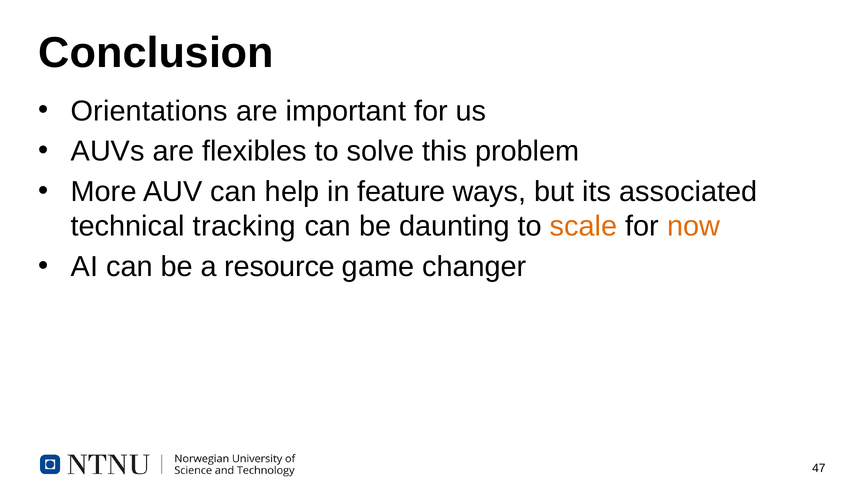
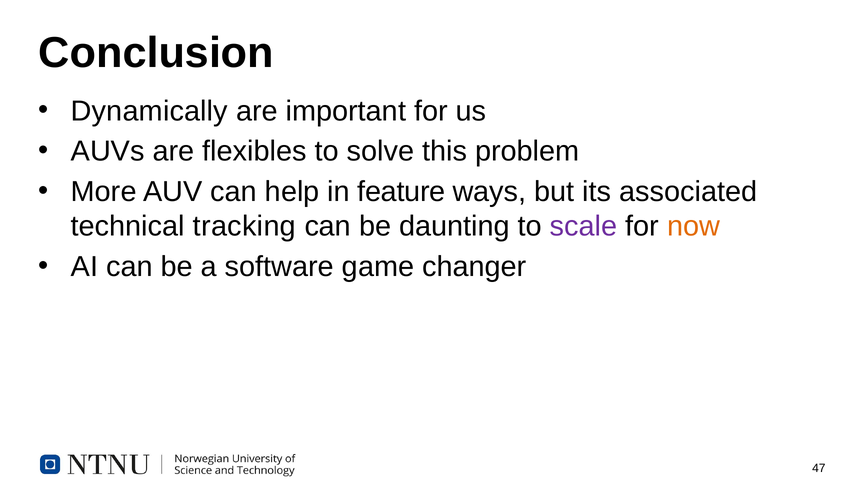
Orientations: Orientations -> Dynamically
scale colour: orange -> purple
resource: resource -> software
